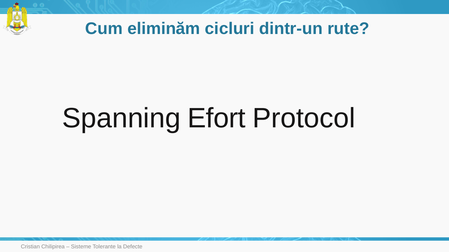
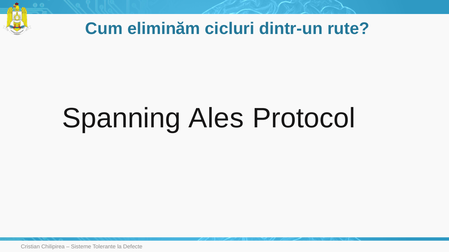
Efort: Efort -> Ales
